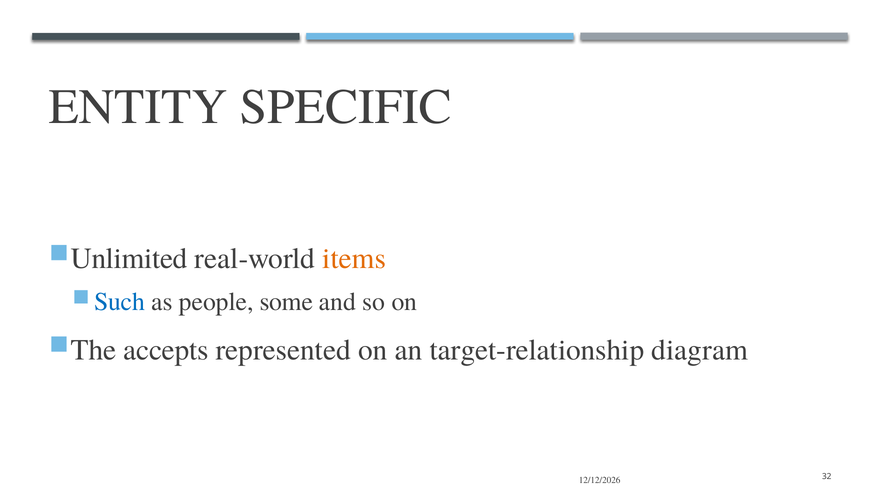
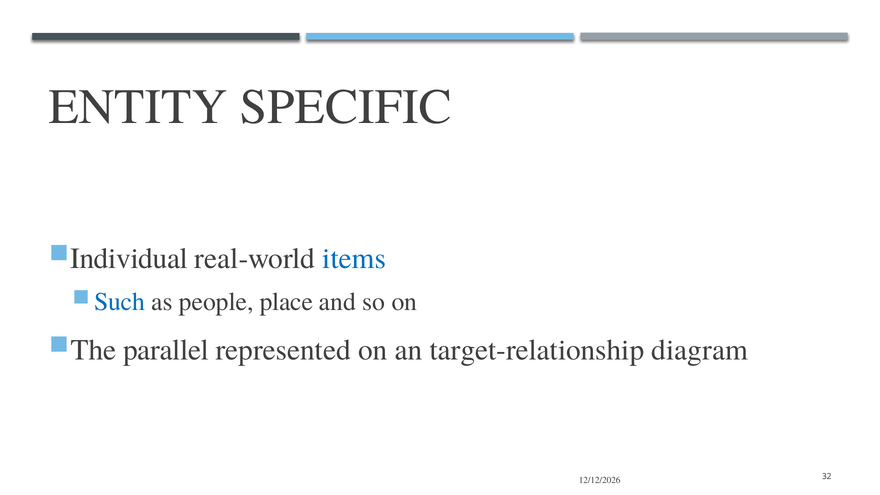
Unlimited: Unlimited -> Individual
items colour: orange -> blue
some: some -> place
accepts: accepts -> parallel
